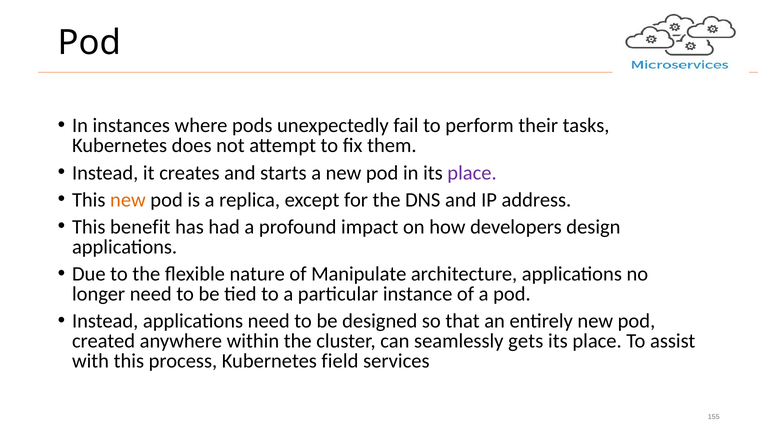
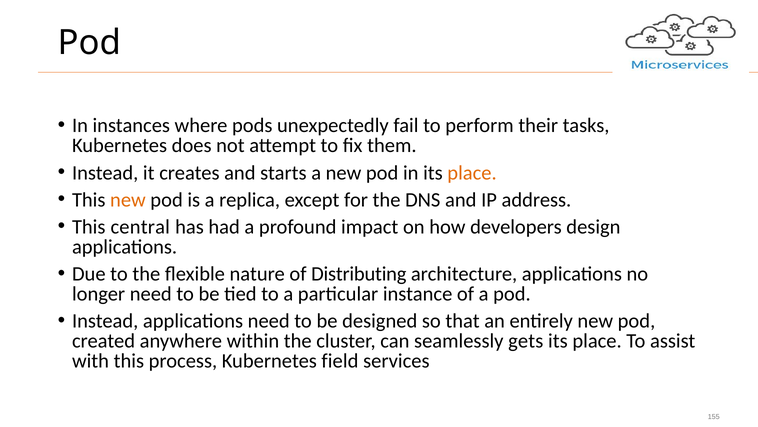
place at (472, 173) colour: purple -> orange
benefit: benefit -> central
Manipulate: Manipulate -> Distributing
